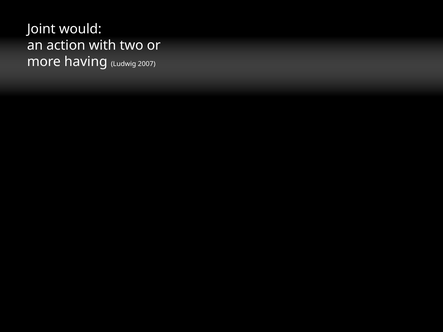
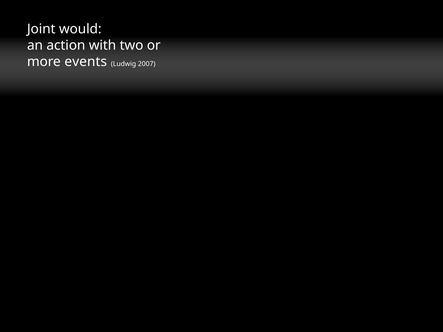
having: having -> events
